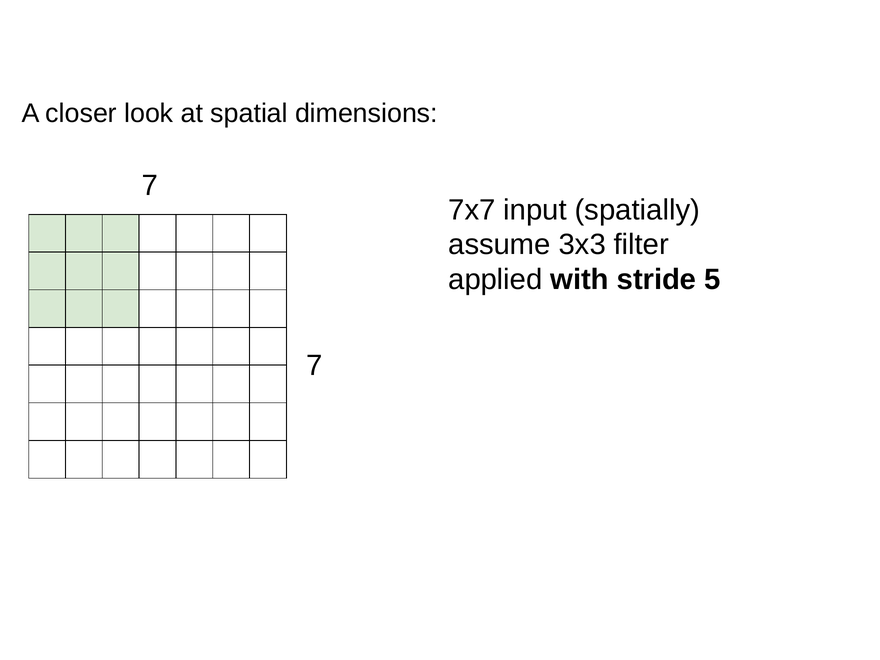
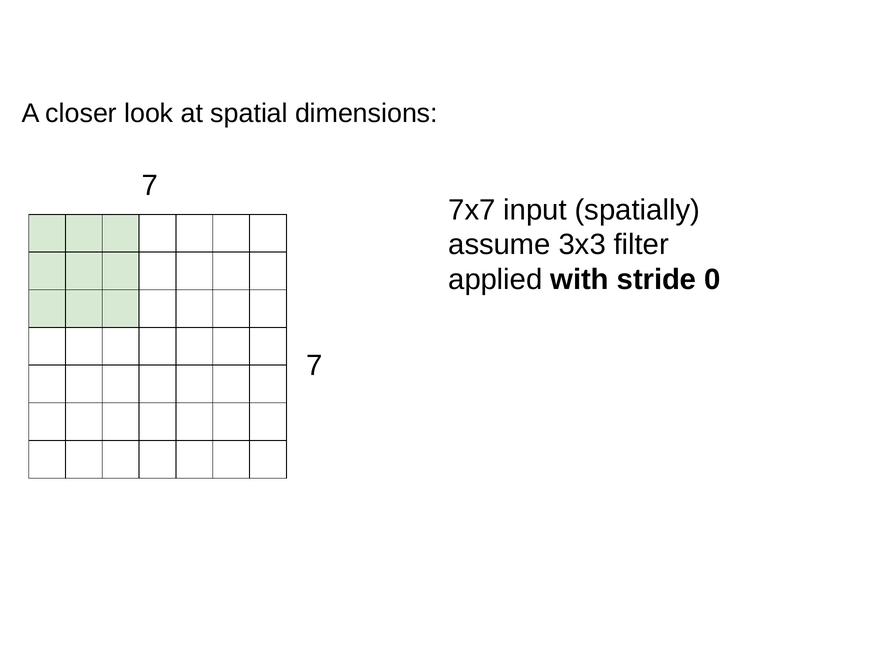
stride 5: 5 -> 0
